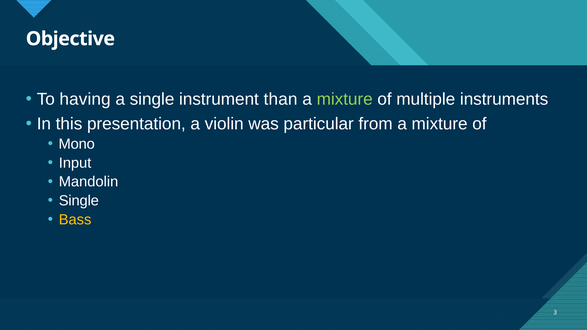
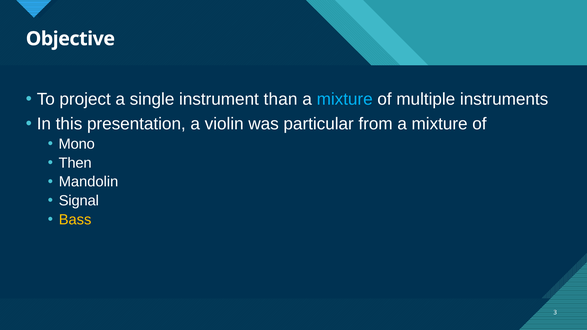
having: having -> project
mixture at (345, 99) colour: light green -> light blue
Input: Input -> Then
Single at (79, 201): Single -> Signal
